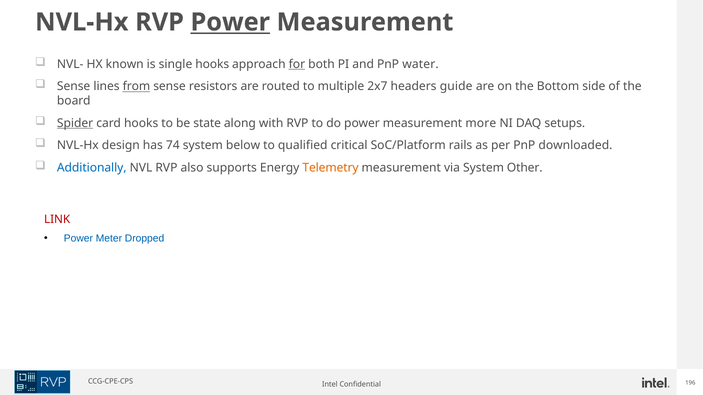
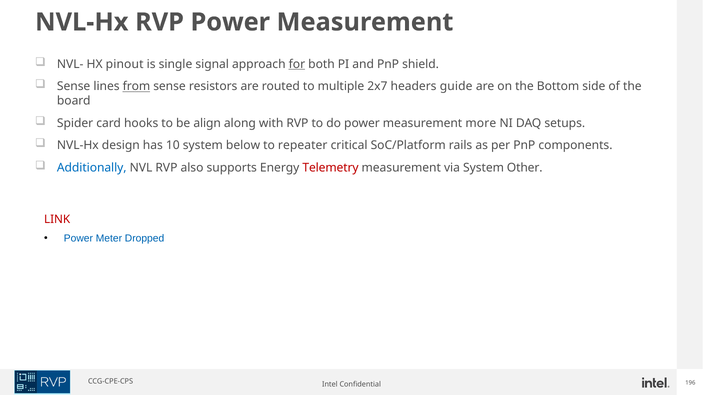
Power at (230, 22) underline: present -> none
known: known -> pinout
single hooks: hooks -> signal
water: water -> shield
Spider underline: present -> none
state: state -> align
74: 74 -> 10
qualified: qualified -> repeater
downloaded: downloaded -> components
Telemetry colour: orange -> red
